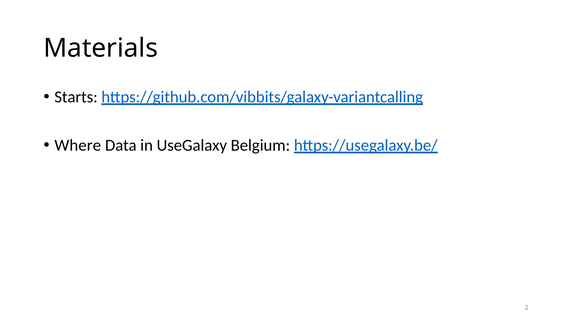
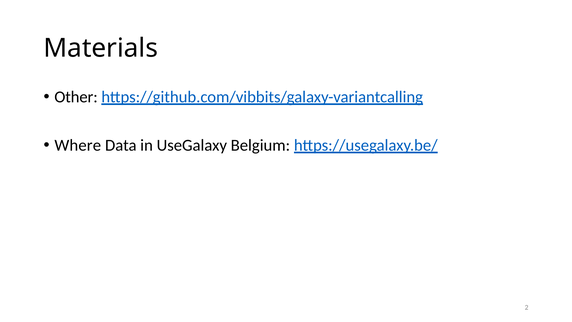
Starts: Starts -> Other
